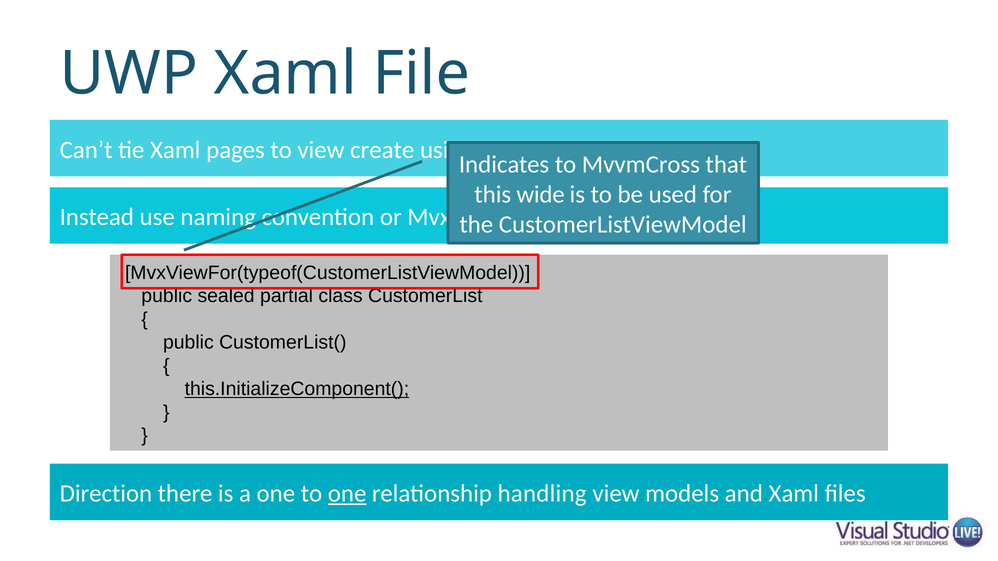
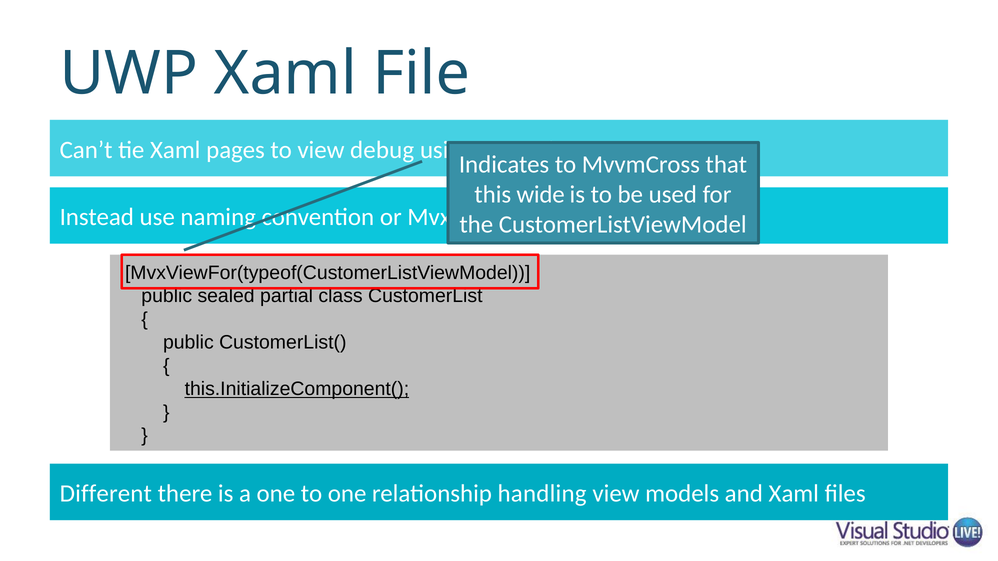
create: create -> debug
Direction: Direction -> Different
one at (347, 494) underline: present -> none
